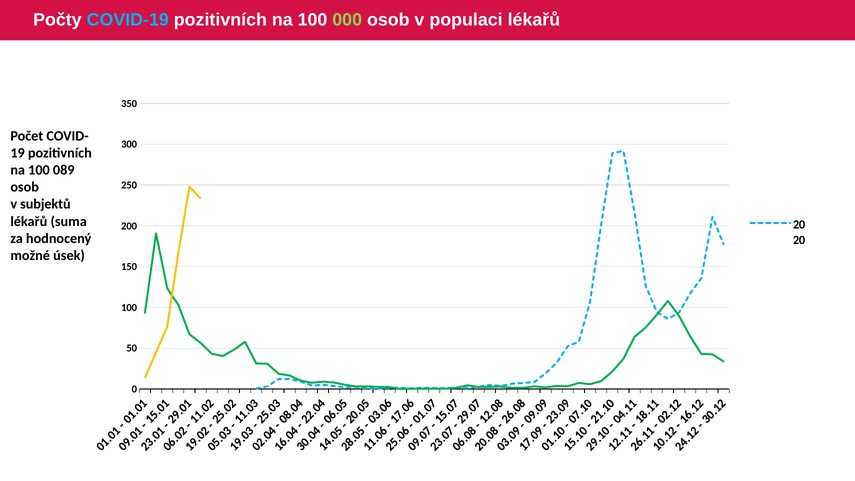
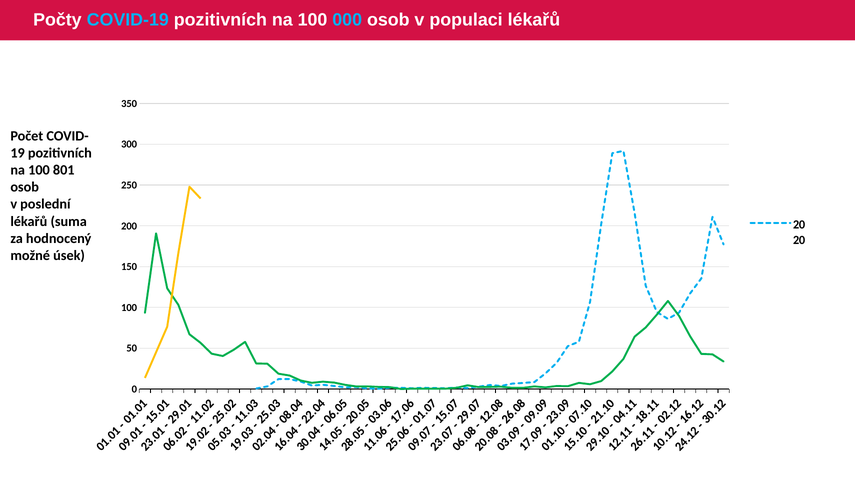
000 colour: light green -> light blue
089: 089 -> 801
subjektů: subjektů -> poslední
